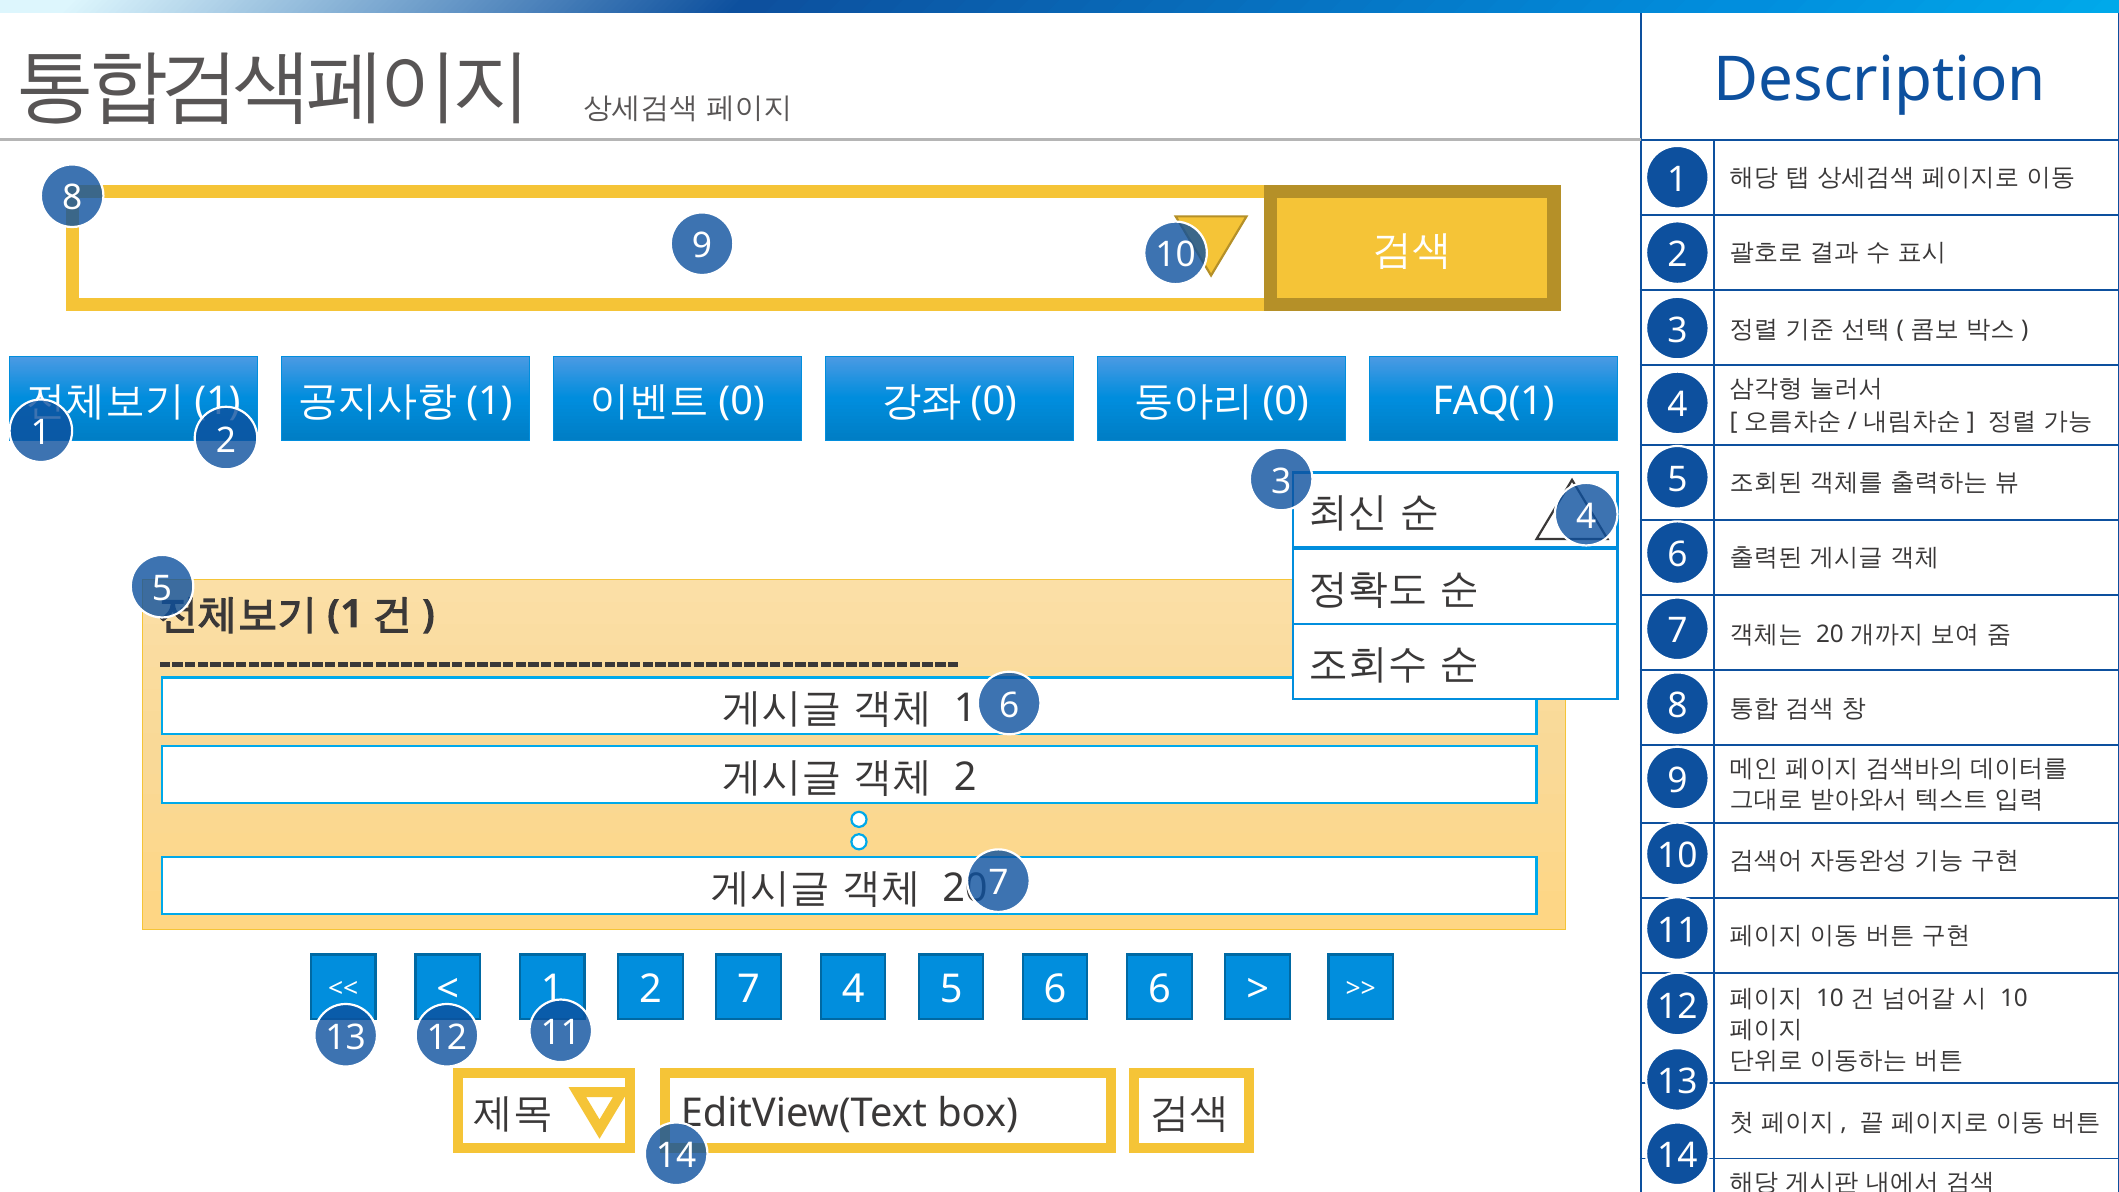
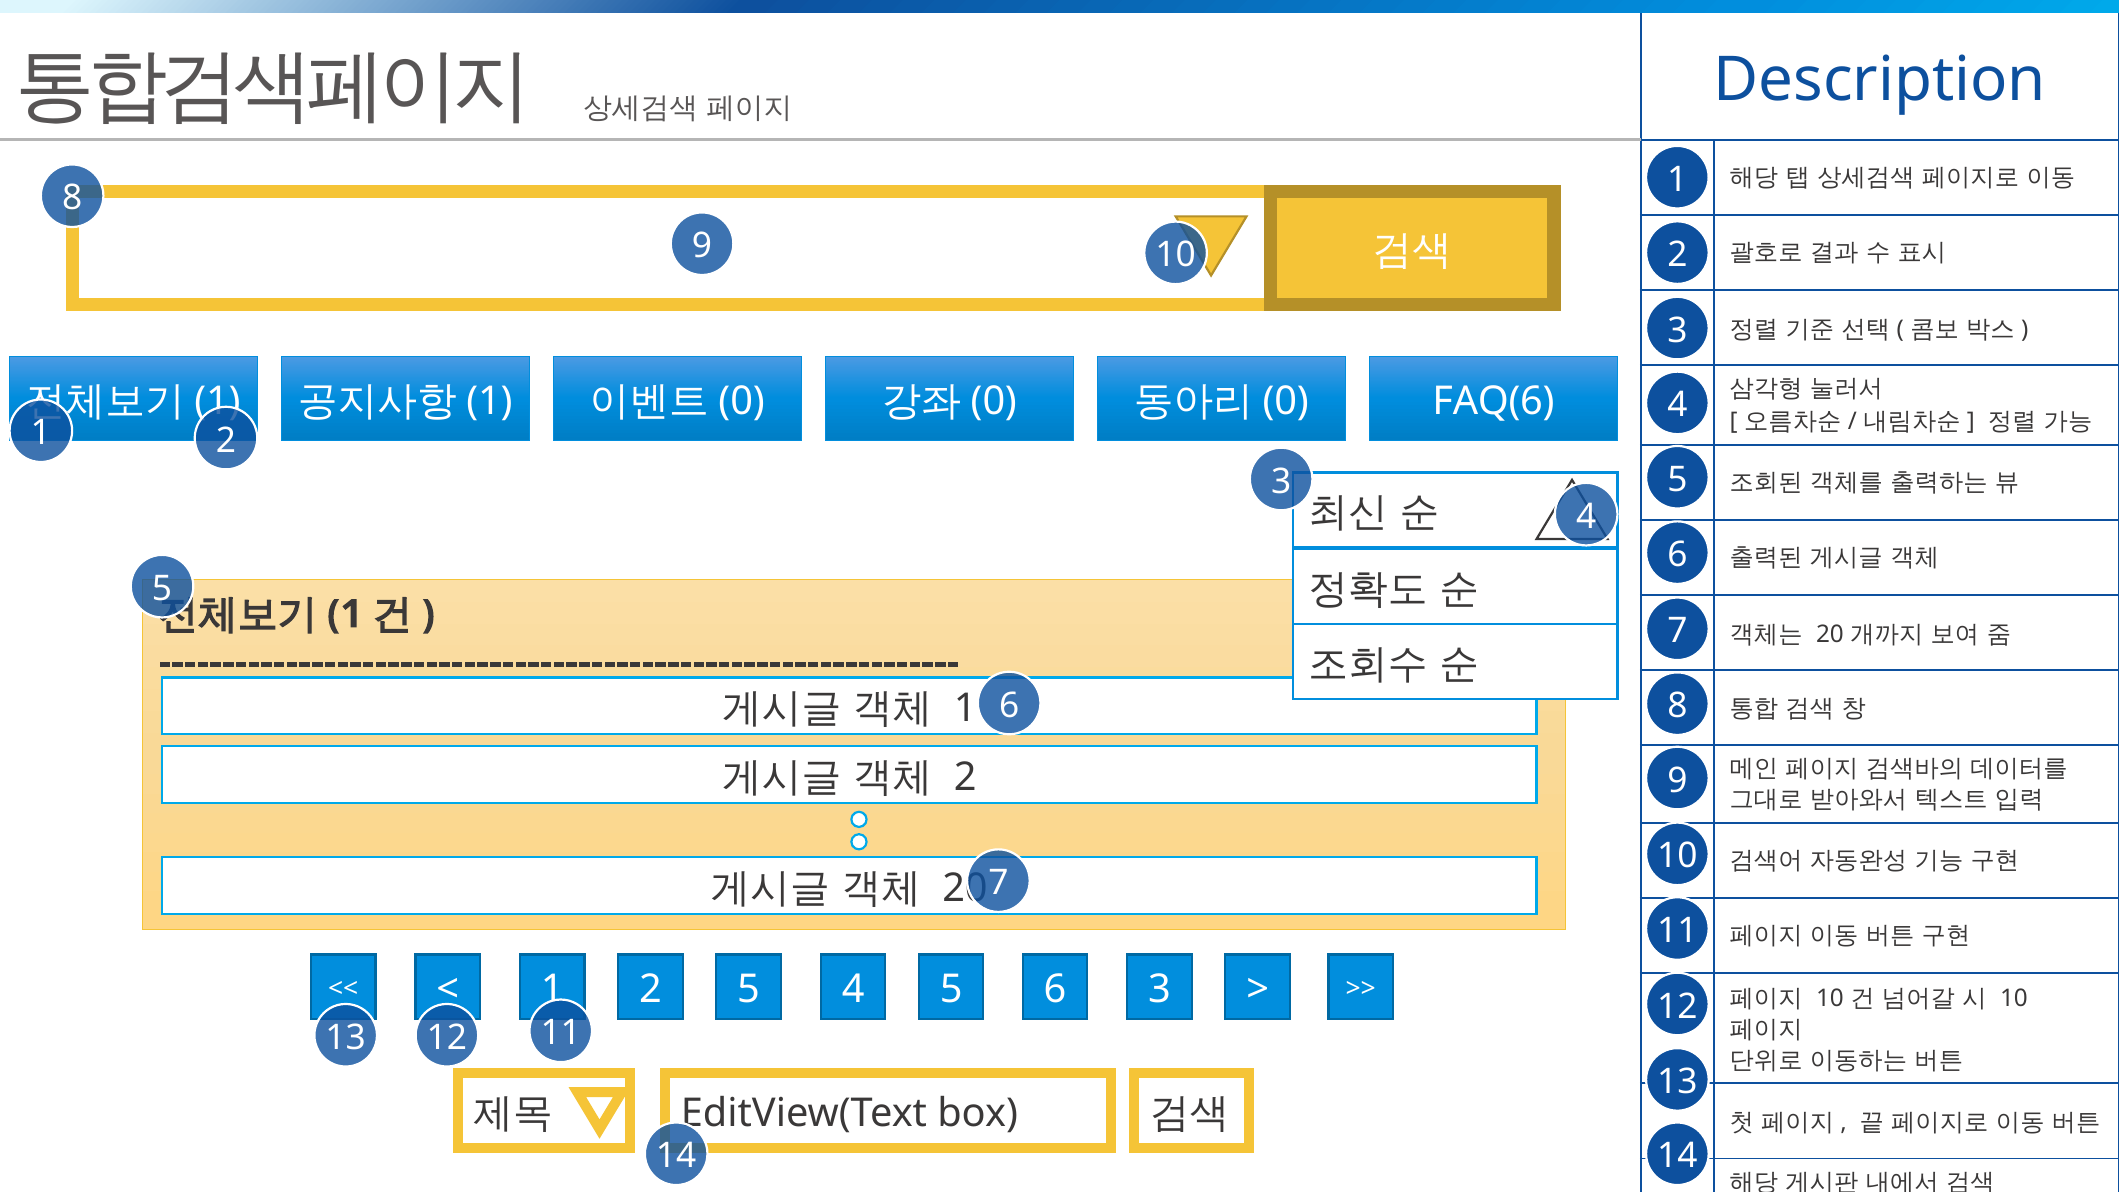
FAQ(1: FAQ(1 -> FAQ(6
2 7: 7 -> 5
6 6: 6 -> 3
